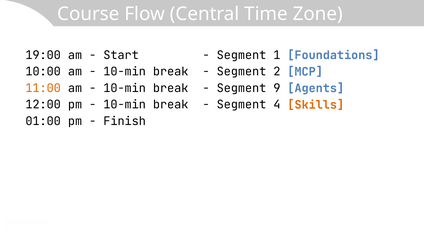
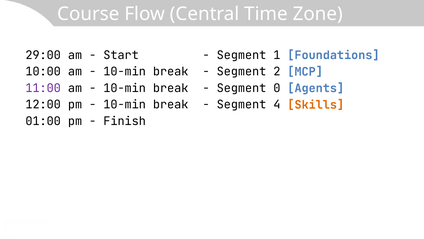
19:00: 19:00 -> 29:00
11:00 colour: orange -> purple
9: 9 -> 0
